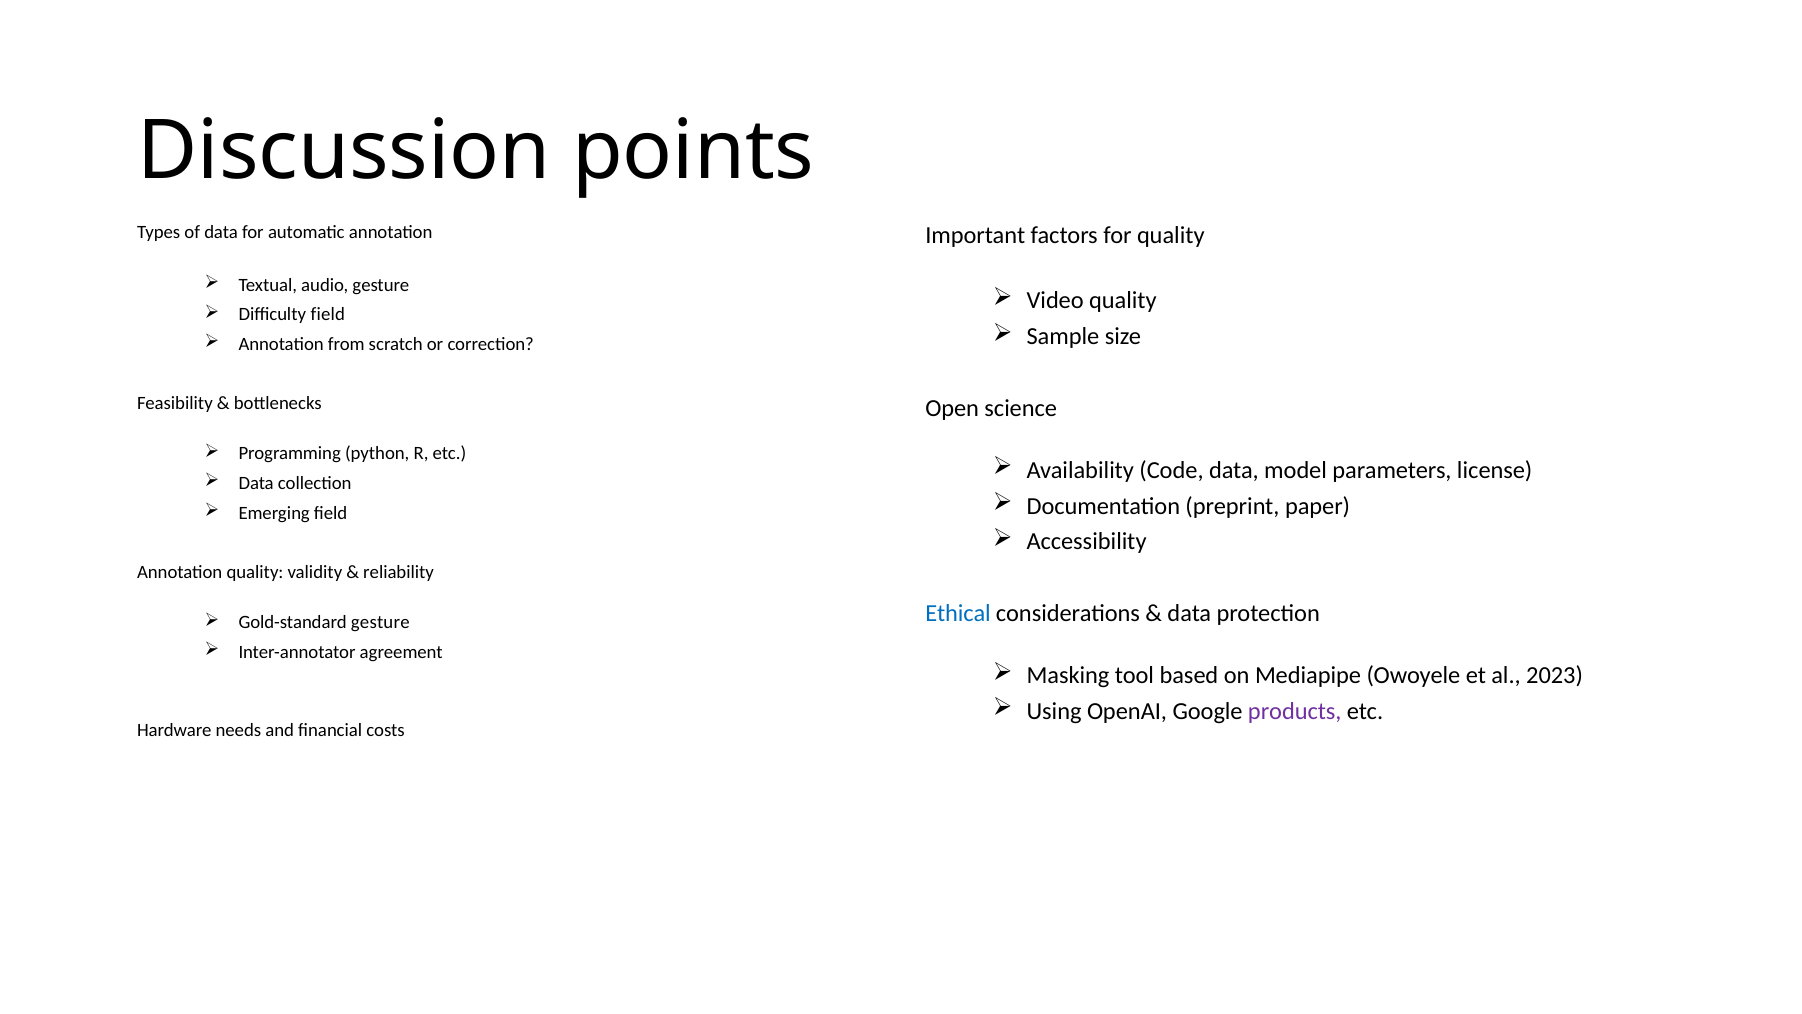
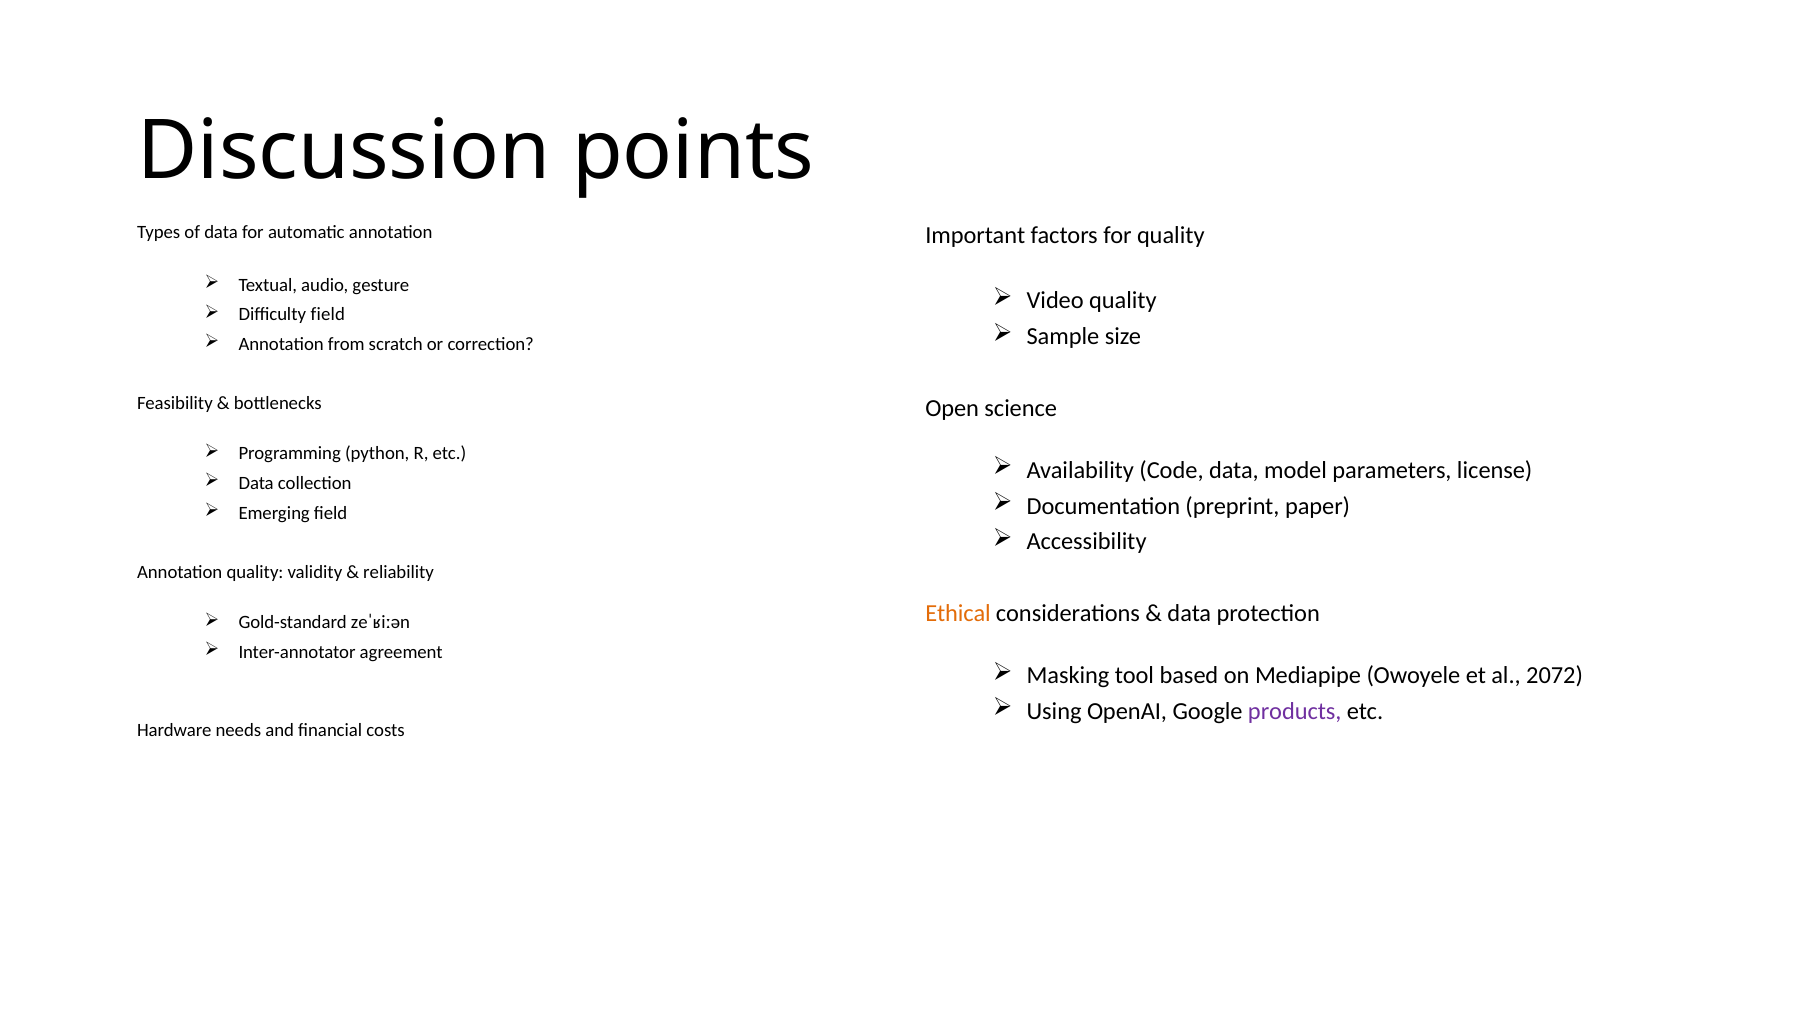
Ethical colour: blue -> orange
Gold-standard gesture: gesture -> zeˈʁiːən
2023: 2023 -> 2072
